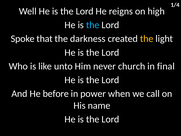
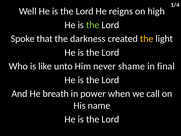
the at (93, 25) colour: light blue -> light green
church: church -> shame
before: before -> breath
